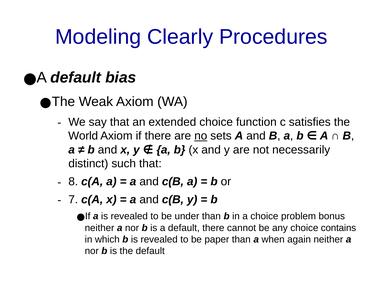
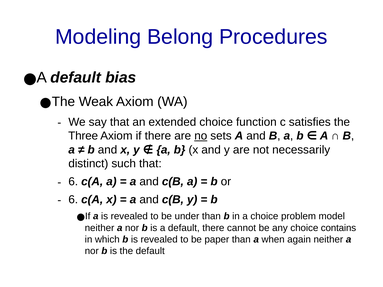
Clearly: Clearly -> Belong
World: World -> Three
8 at (73, 182): 8 -> 6
7 at (73, 200): 7 -> 6
bonus: bonus -> model
